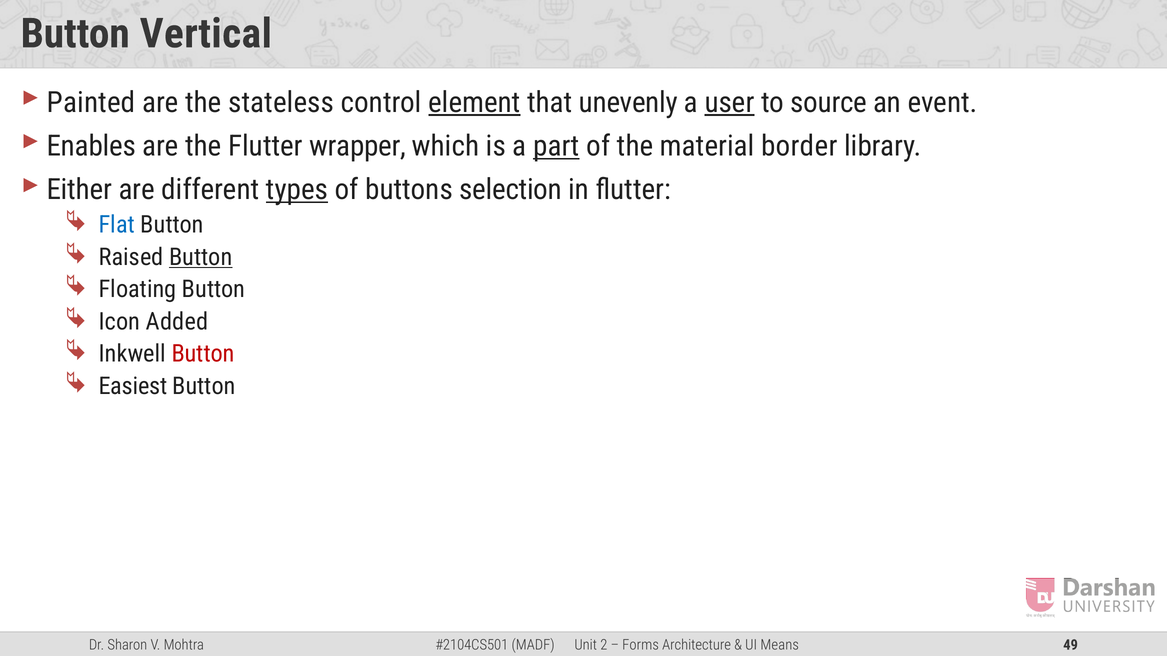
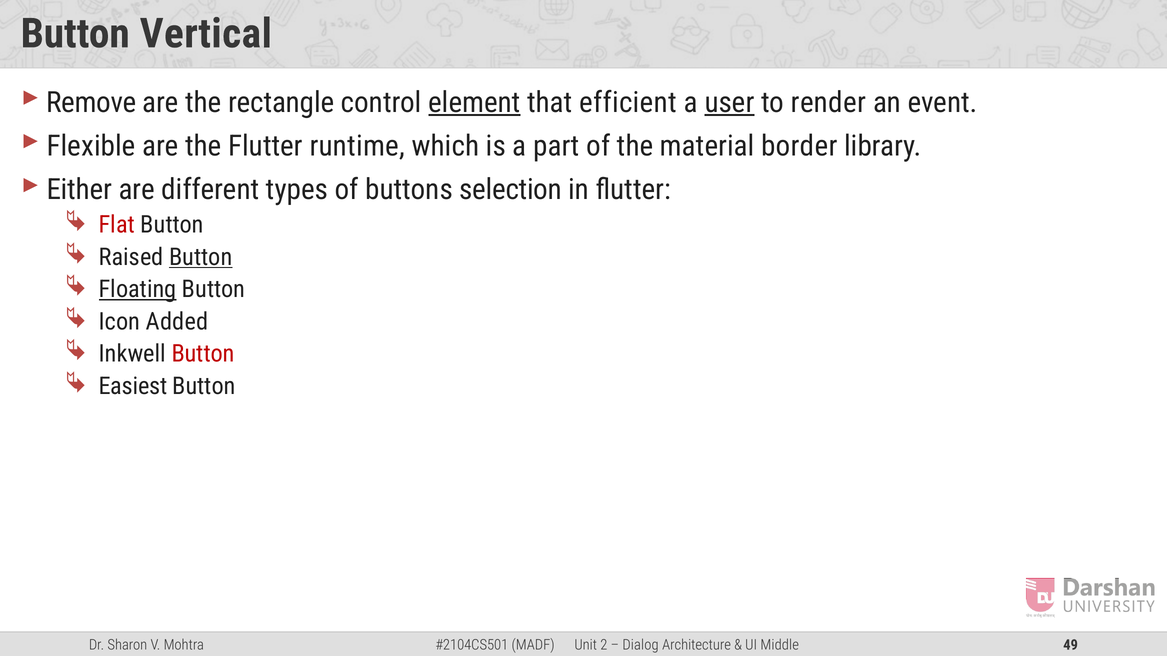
Painted: Painted -> Remove
stateless: stateless -> rectangle
unevenly: unevenly -> efficient
source: source -> render
Enables: Enables -> Flexible
wrapper: wrapper -> runtime
part underline: present -> none
types underline: present -> none
Flat colour: blue -> red
Floating underline: none -> present
Forms: Forms -> Dialog
Means: Means -> Middle
